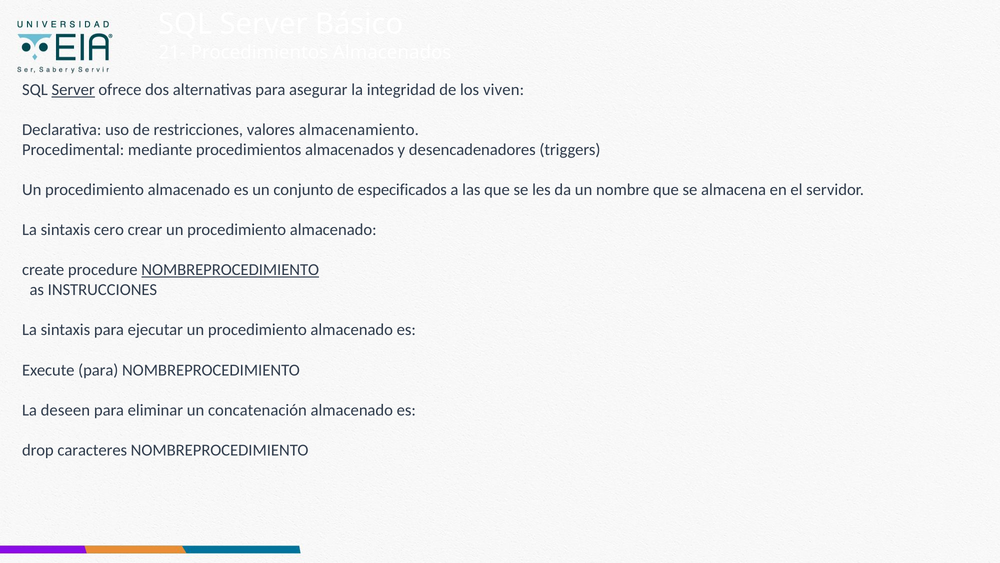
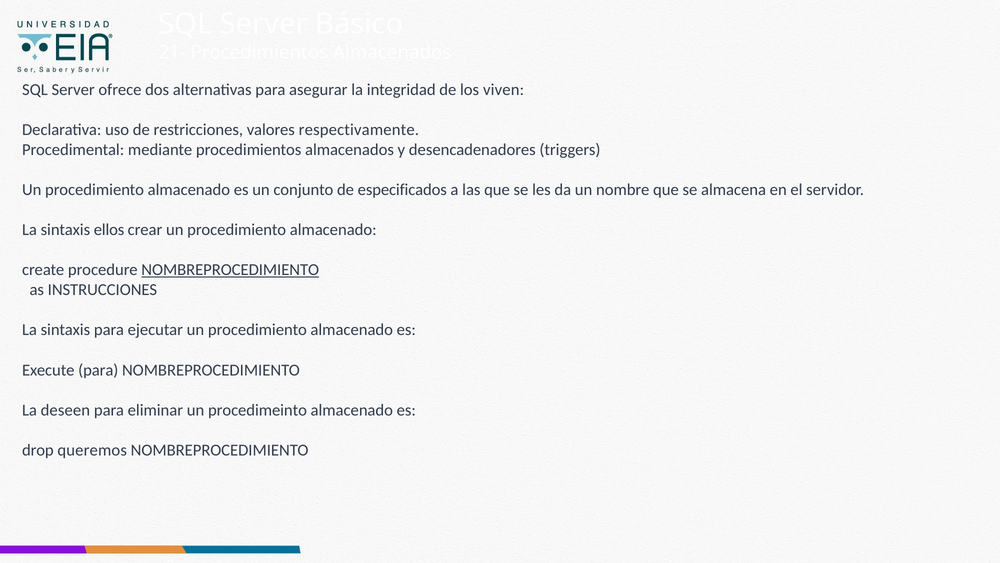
Server at (73, 90) underline: present -> none
almacenamiento: almacenamiento -> respectivamente
cero: cero -> ellos
concatenación: concatenación -> procedimeinto
caracteres: caracteres -> queremos
